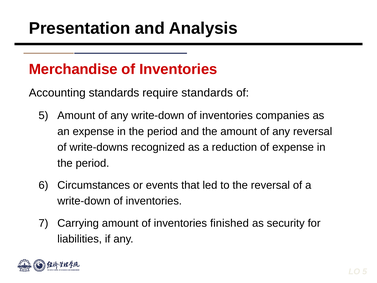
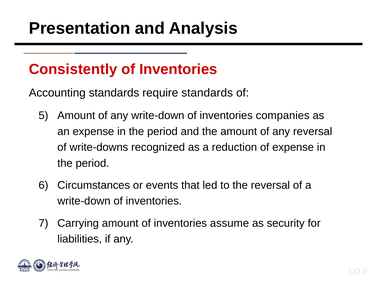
Merchandise: Merchandise -> Consistently
finished: finished -> assume
